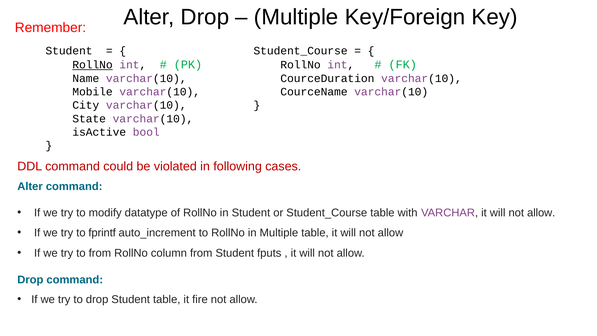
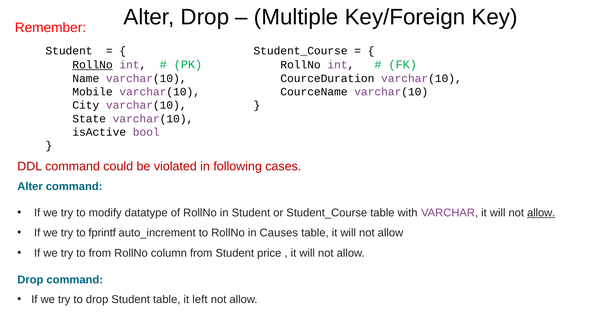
allow at (541, 213) underline: none -> present
in Multiple: Multiple -> Causes
fputs: fputs -> price
fire: fire -> left
